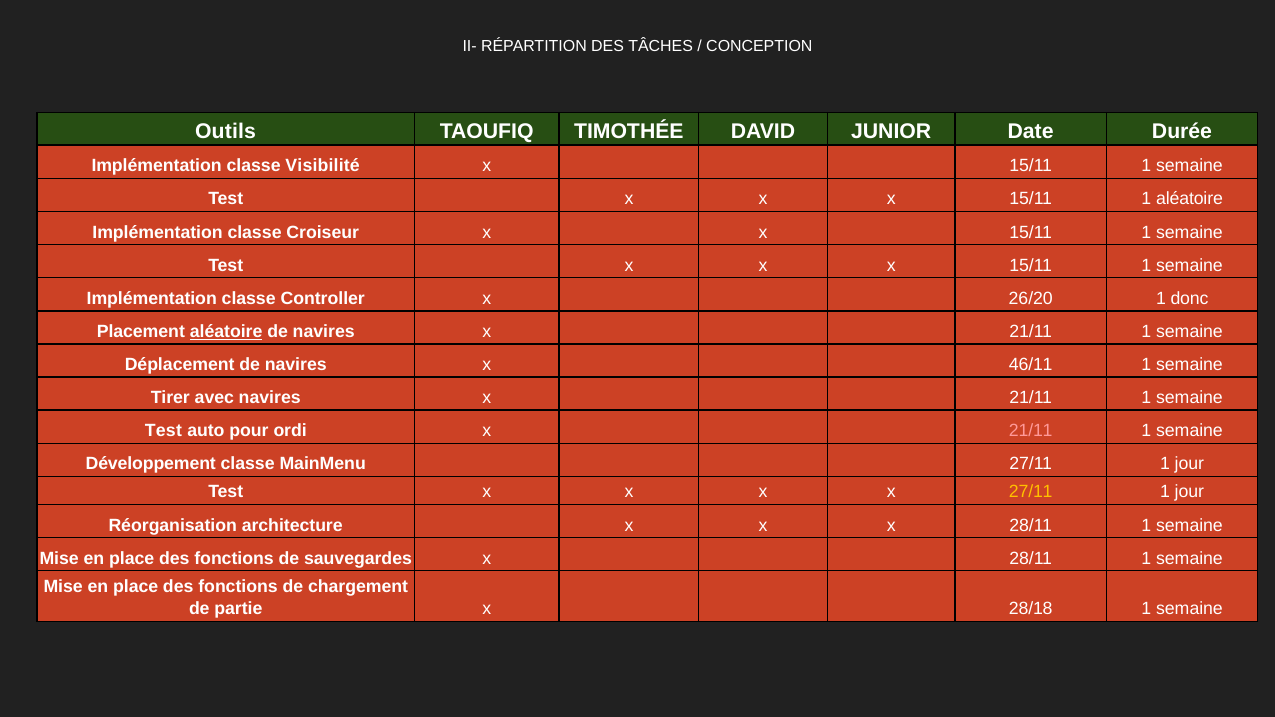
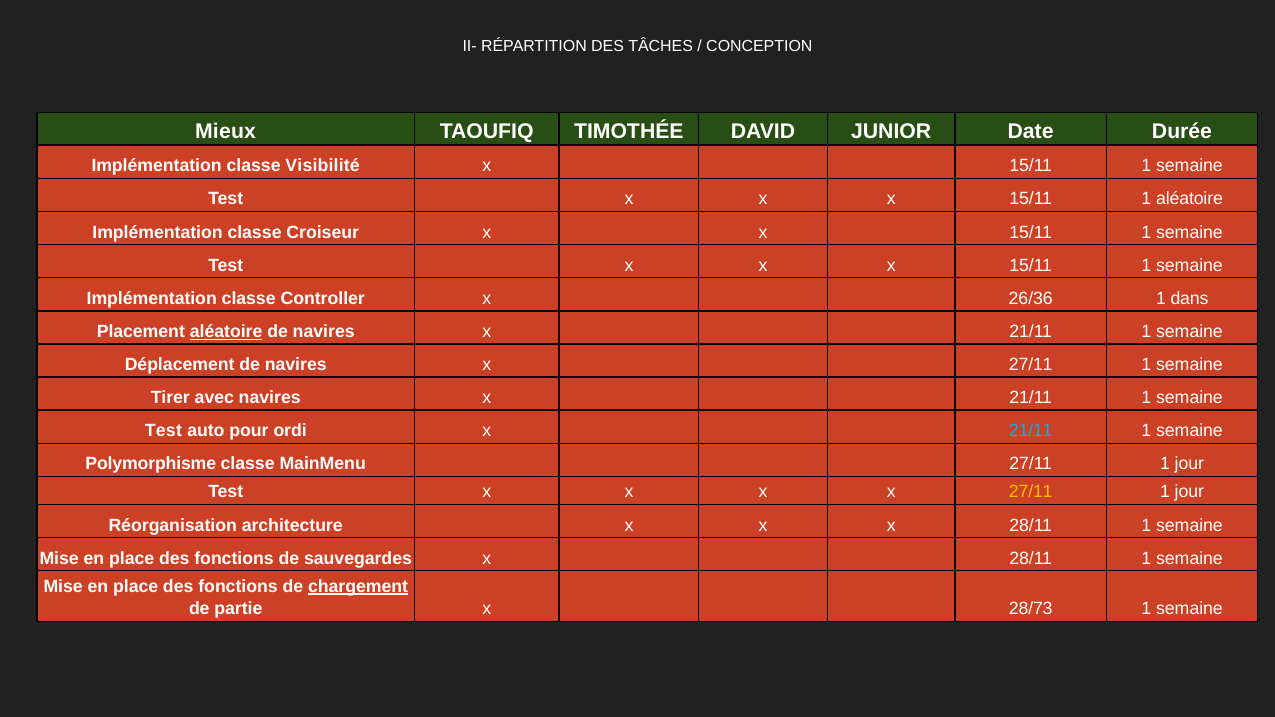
Outils: Outils -> Mieux
26/20: 26/20 -> 26/36
donc: donc -> dans
navires x 46/11: 46/11 -> 27/11
21/11 at (1031, 431) colour: pink -> light blue
Développement: Développement -> Polymorphisme
chargement underline: none -> present
28/18: 28/18 -> 28/73
